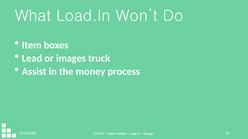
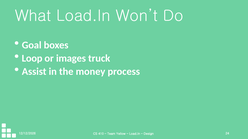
Item: Item -> Goal
Lead: Lead -> Loop
